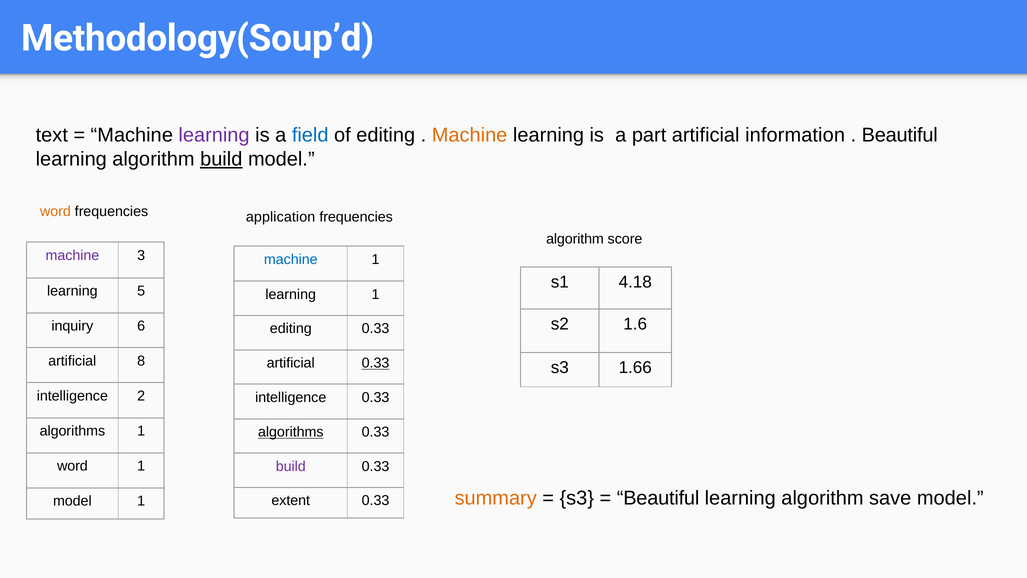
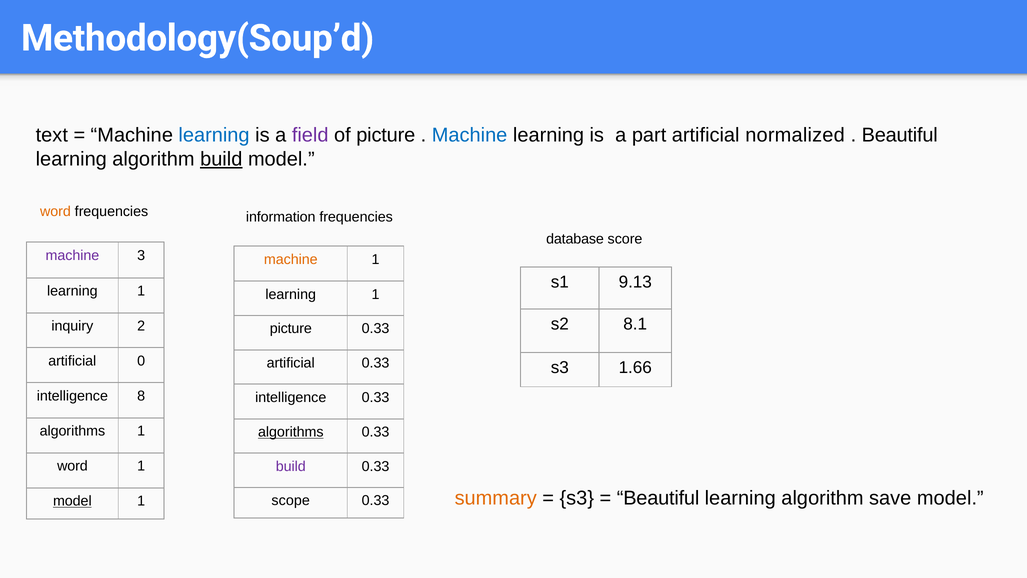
learning at (214, 135) colour: purple -> blue
field colour: blue -> purple
of editing: editing -> picture
Machine at (470, 135) colour: orange -> blue
information: information -> normalized
application: application -> information
algorithm at (575, 239): algorithm -> database
machine at (291, 259) colour: blue -> orange
4.18: 4.18 -> 9.13
5 at (141, 291): 5 -> 1
1.6: 1.6 -> 8.1
6: 6 -> 2
editing at (291, 329): editing -> picture
8: 8 -> 0
0.33 at (376, 363) underline: present -> none
2: 2 -> 8
extent: extent -> scope
model at (72, 501) underline: none -> present
